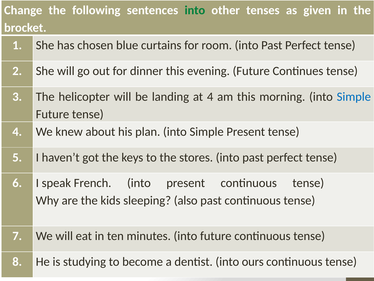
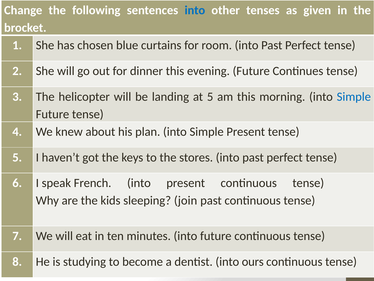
into at (195, 10) colour: green -> blue
at 4: 4 -> 5
also: also -> join
